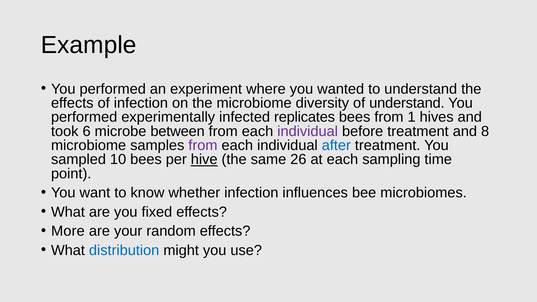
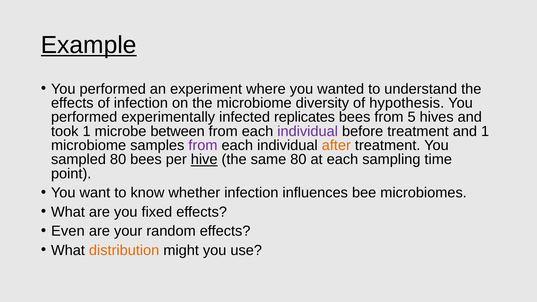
Example underline: none -> present
of understand: understand -> hypothesis
1: 1 -> 5
took 6: 6 -> 1
and 8: 8 -> 1
after colour: blue -> orange
sampled 10: 10 -> 80
same 26: 26 -> 80
More: More -> Even
distribution colour: blue -> orange
